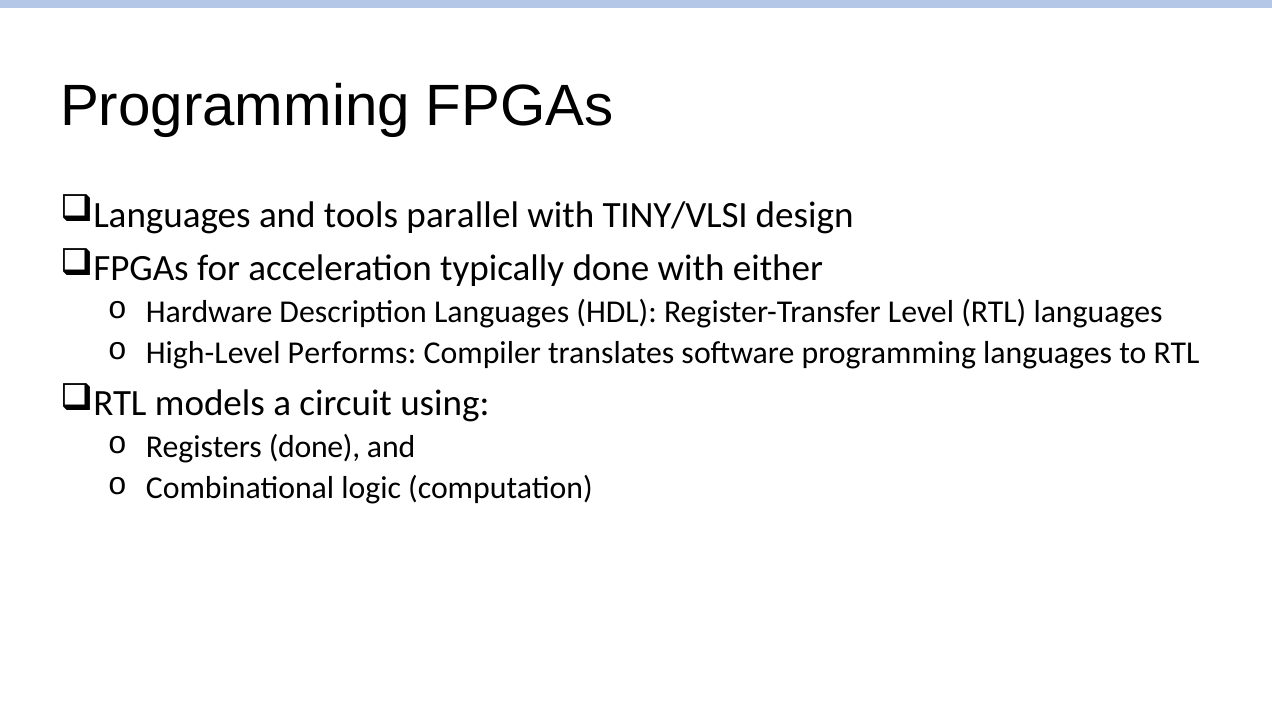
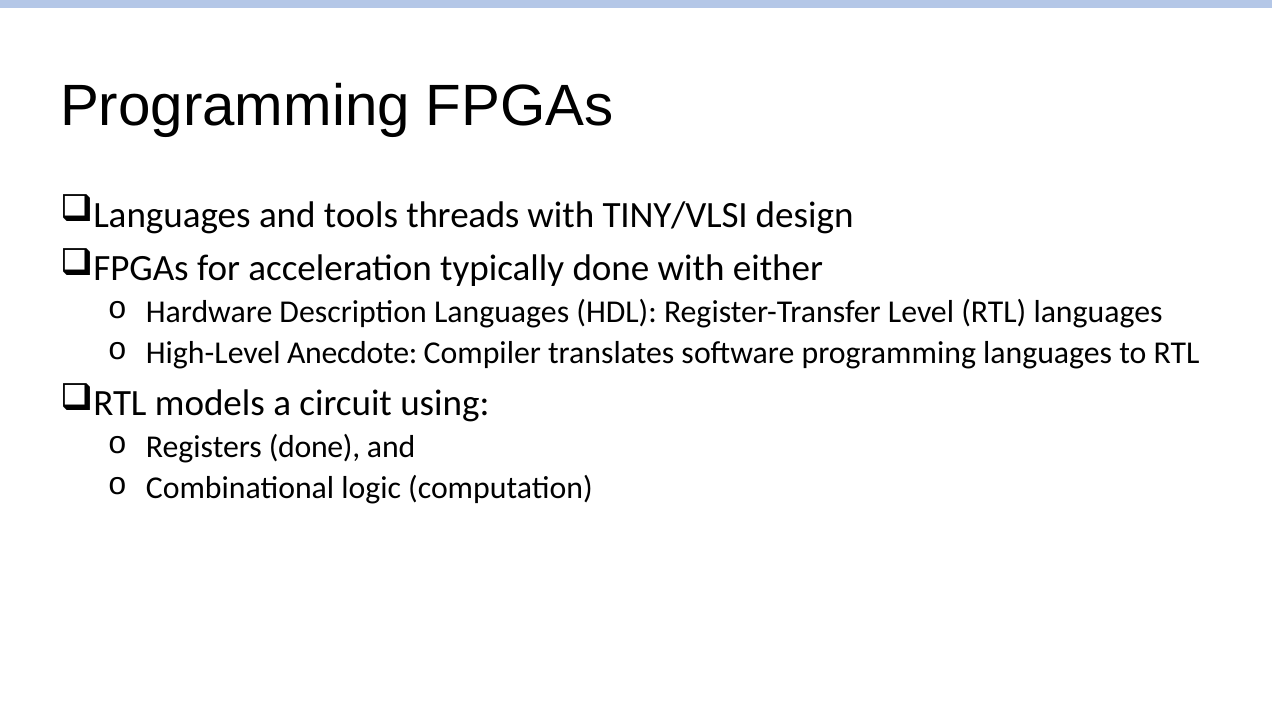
parallel: parallel -> threads
Performs: Performs -> Anecdote
